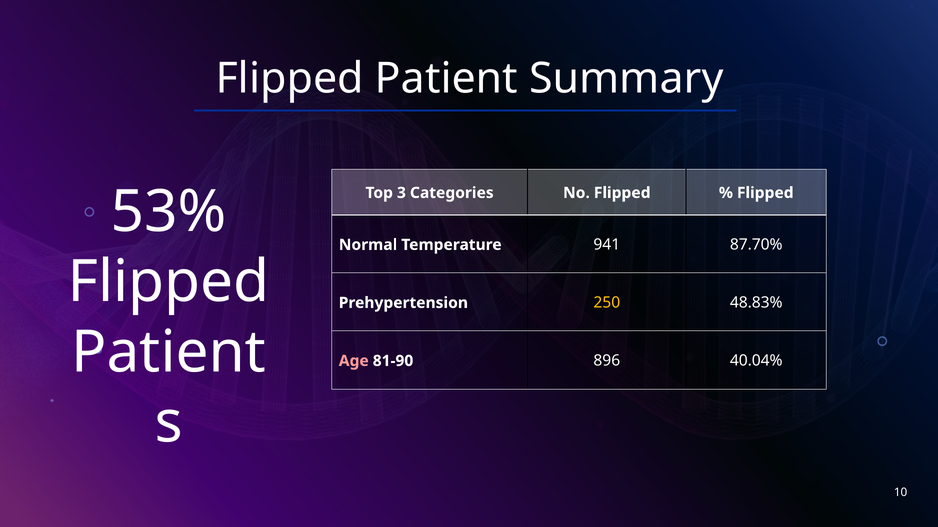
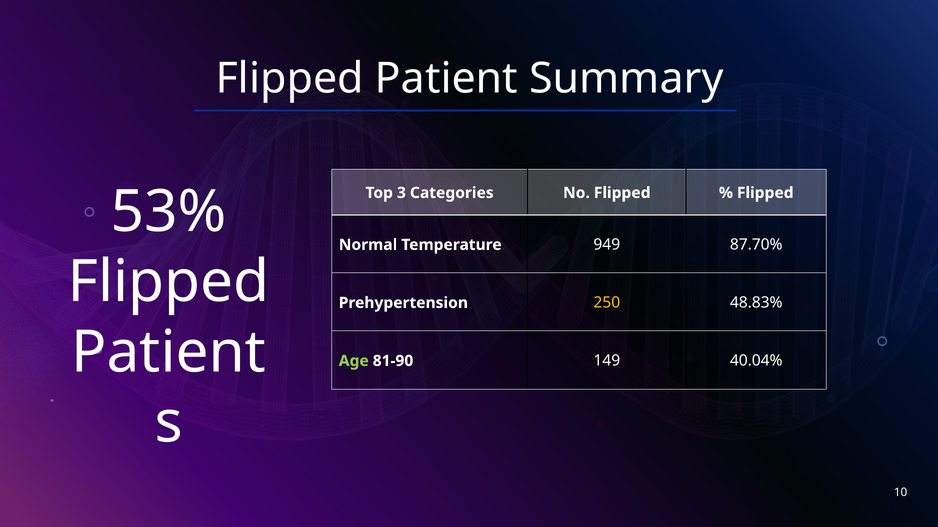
941: 941 -> 949
Age colour: pink -> light green
896: 896 -> 149
